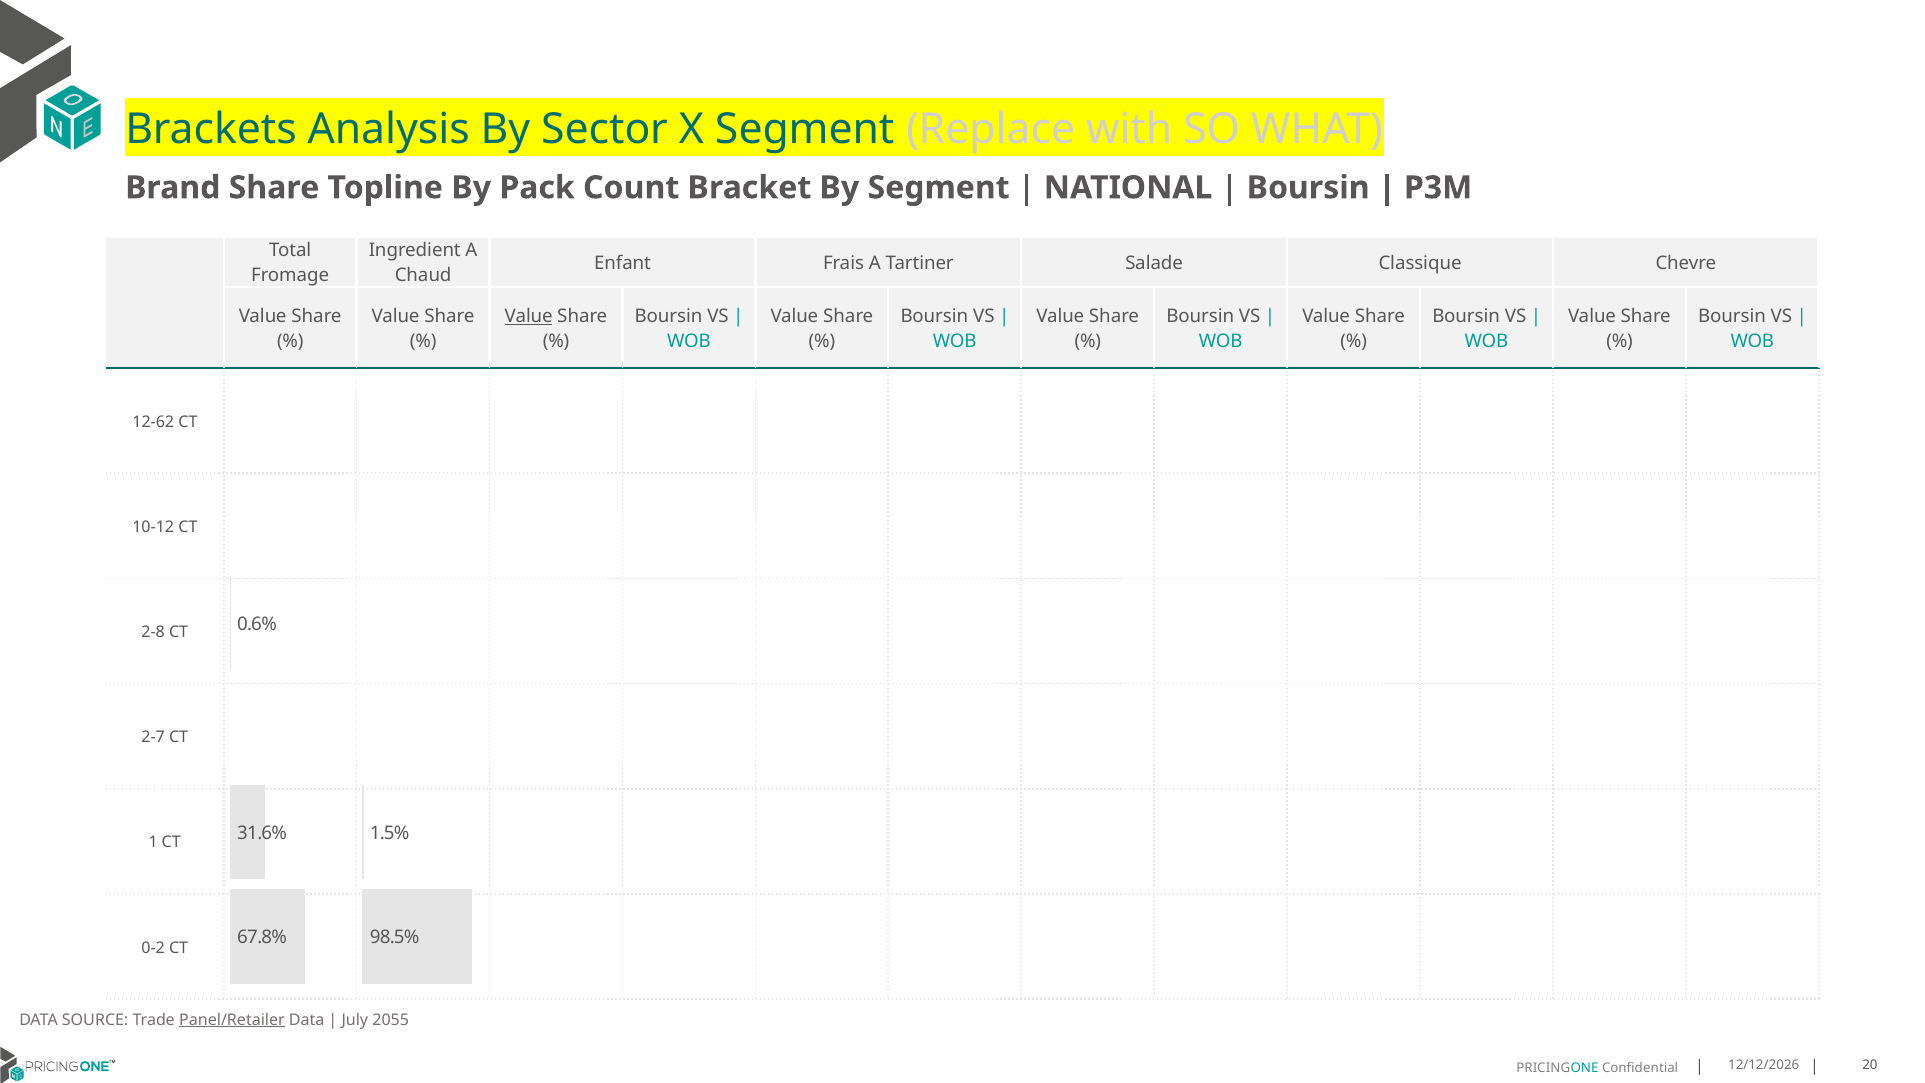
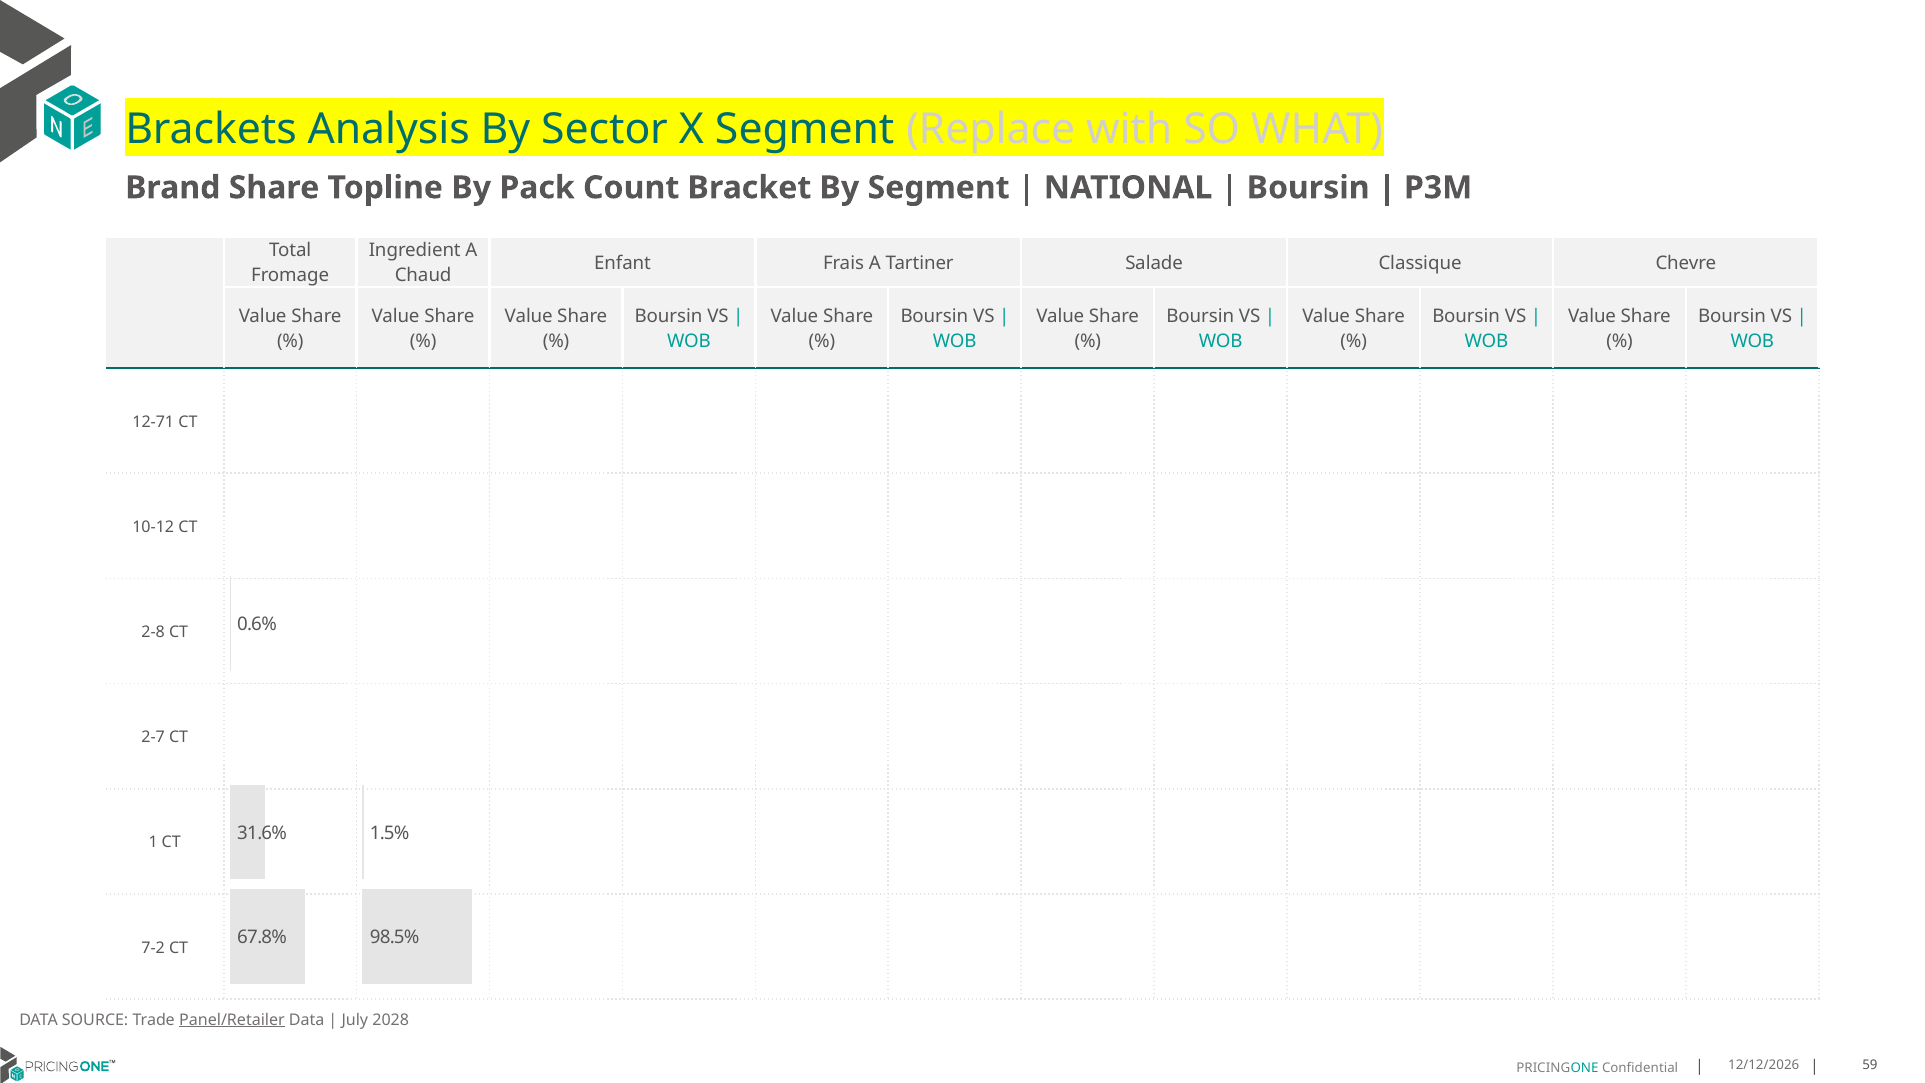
Value at (529, 316) underline: present -> none
12-62: 12-62 -> 12-71
0-2: 0-2 -> 7-2
2055: 2055 -> 2028
20: 20 -> 59
